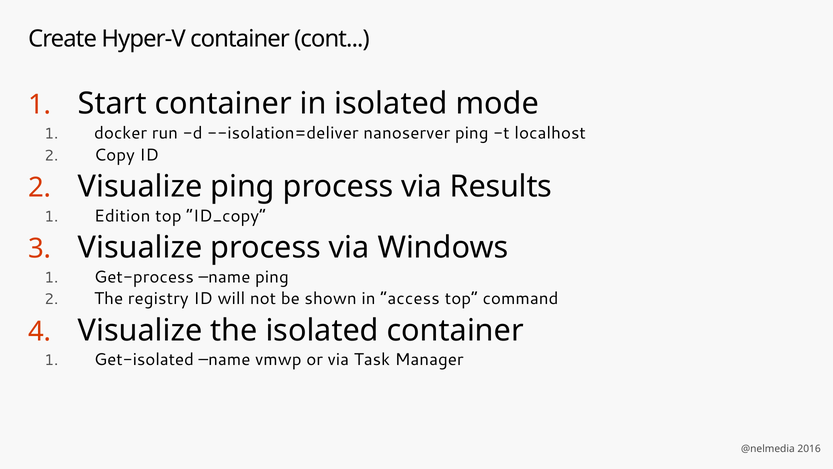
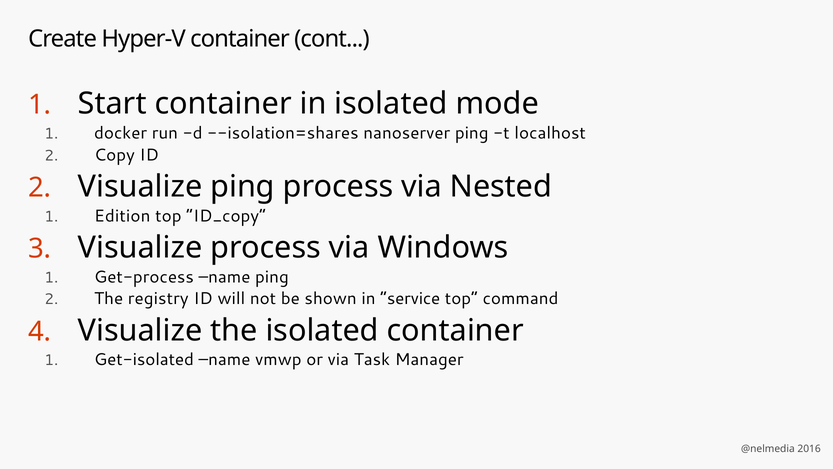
--isolation=deliver: --isolation=deliver -> --isolation=shares
Results: Results -> Nested
access: access -> service
